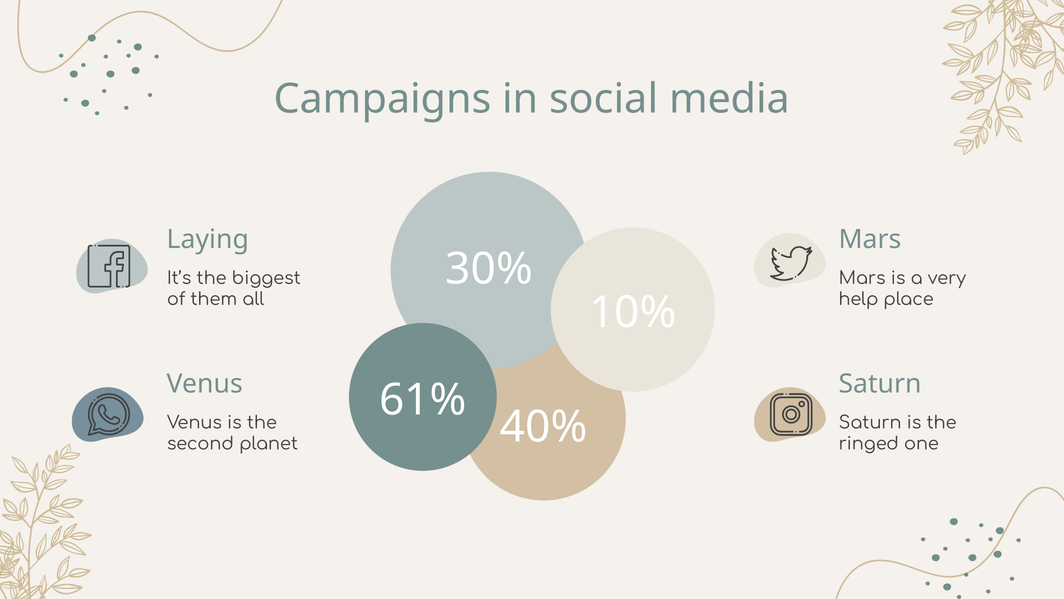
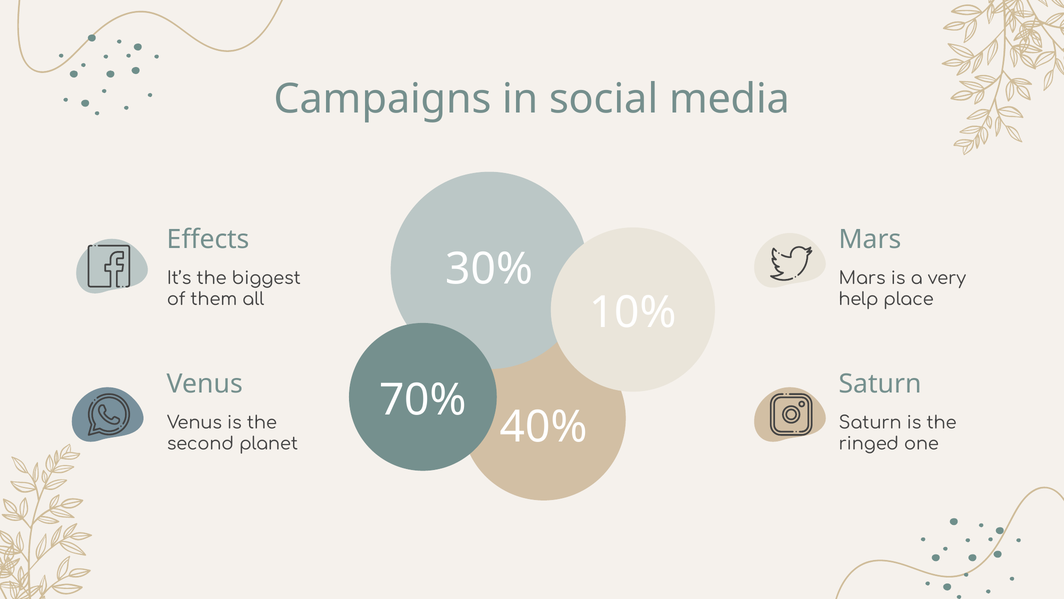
Laying: Laying -> Effects
61%: 61% -> 70%
